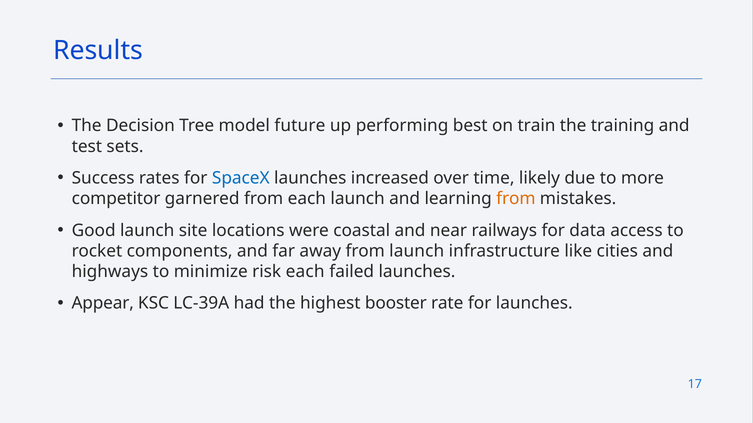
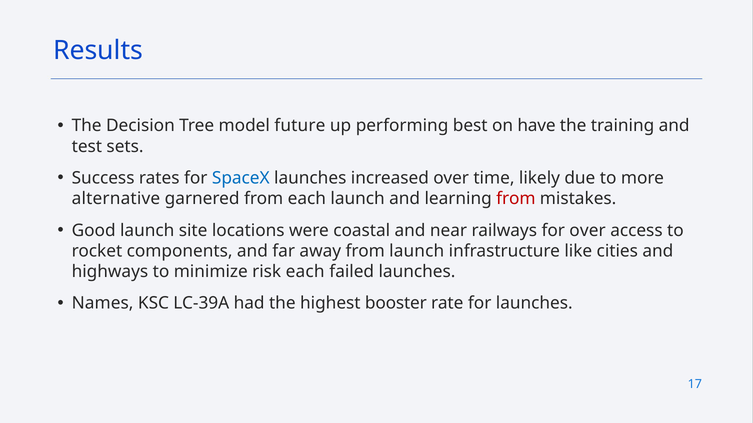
train: train -> have
competitor: competitor -> alternative
from at (516, 199) colour: orange -> red
for data: data -> over
Appear: Appear -> Names
